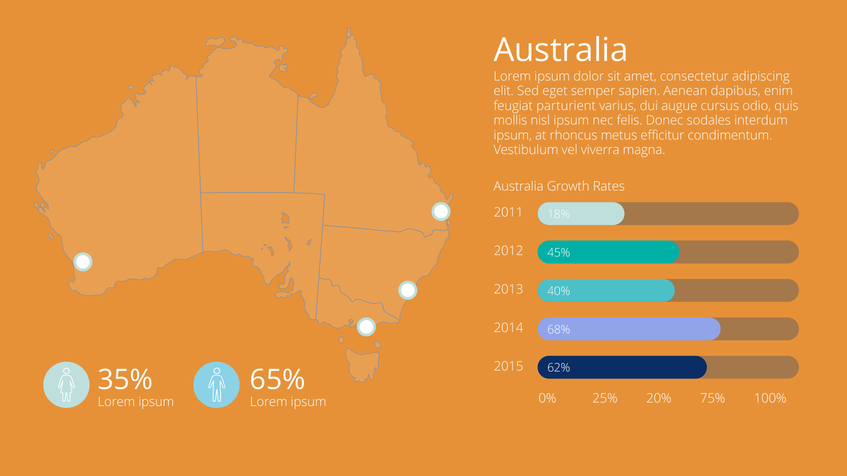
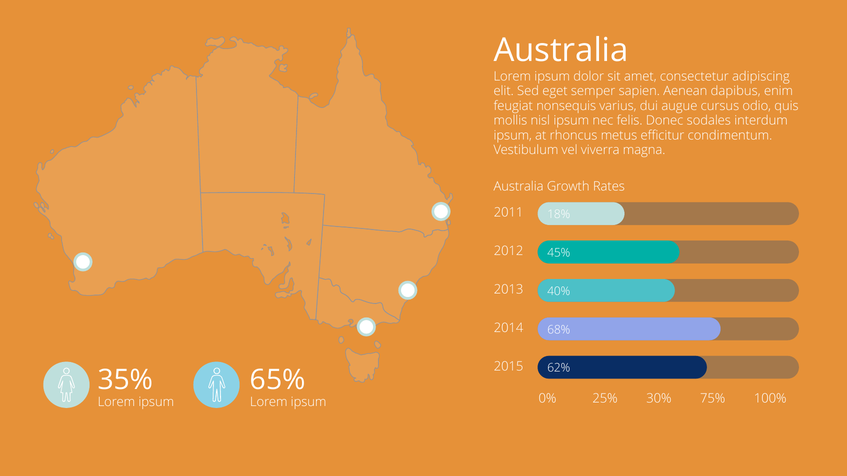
parturient: parturient -> nonsequis
20%: 20% -> 30%
